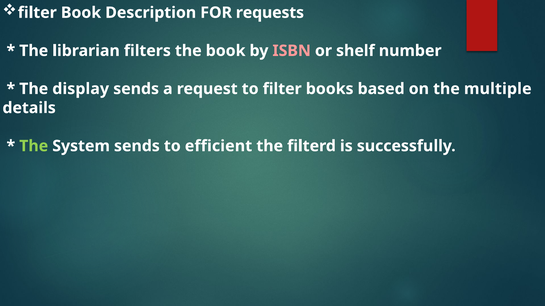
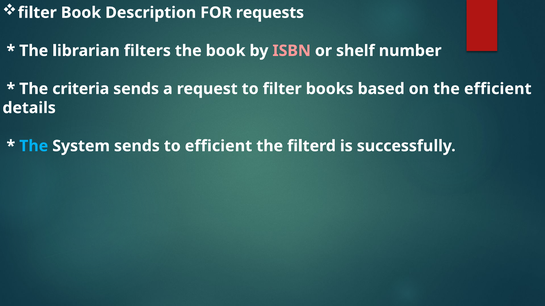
display: display -> criteria
the multiple: multiple -> efficient
The at (34, 146) colour: light green -> light blue
